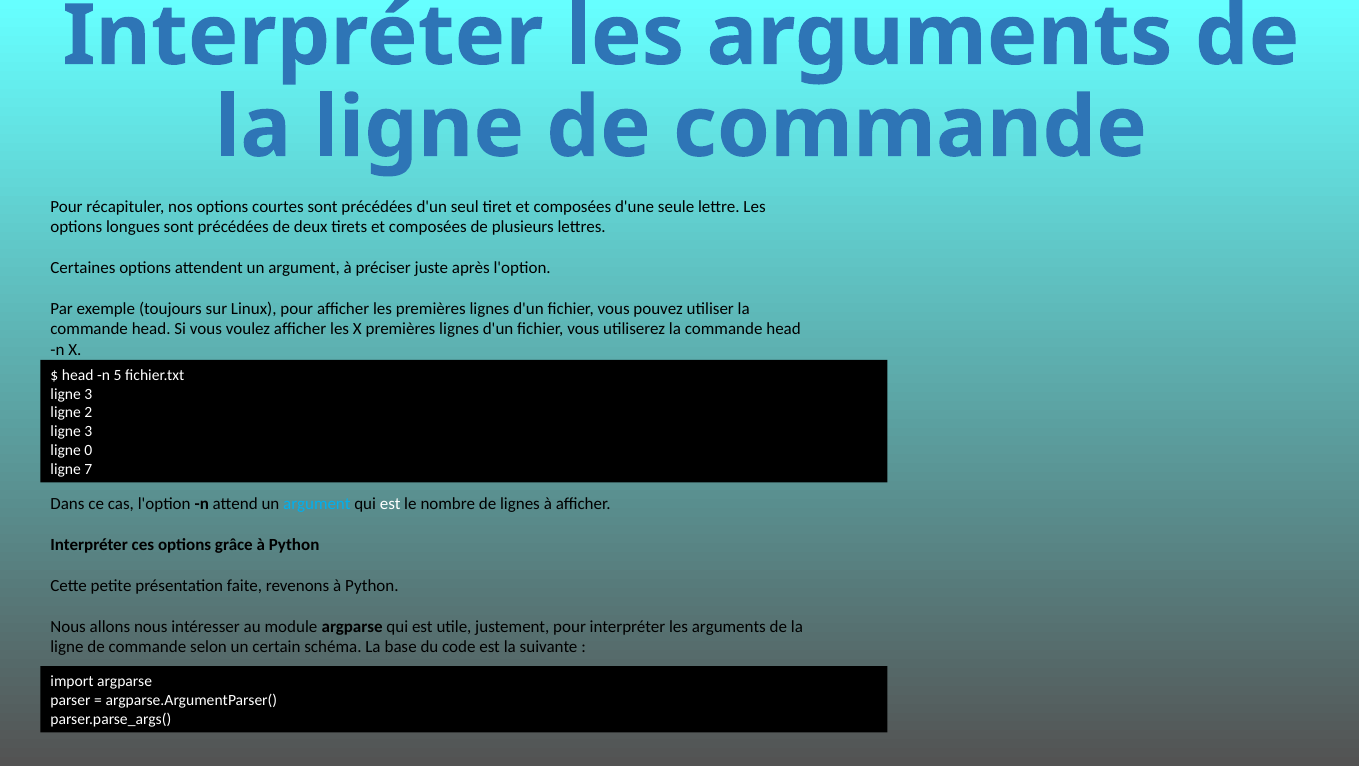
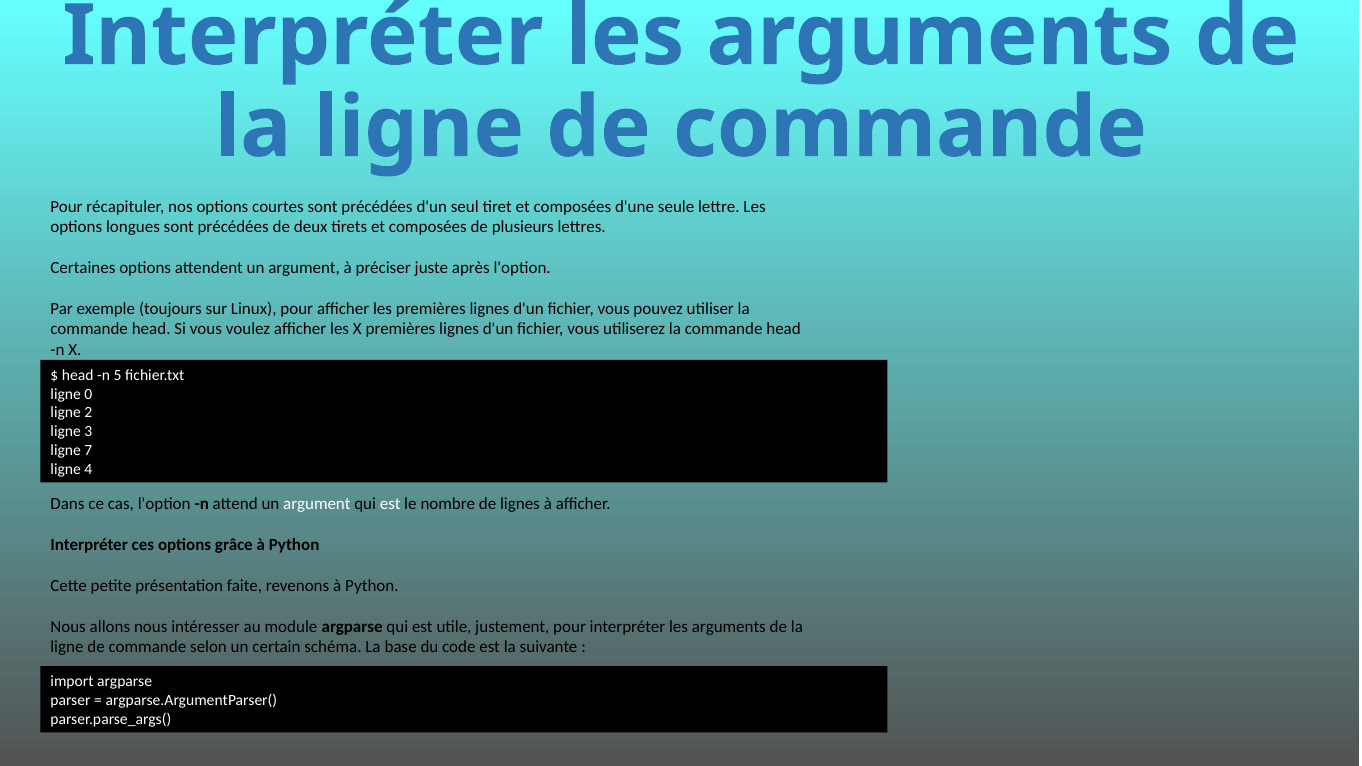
3 at (88, 394): 3 -> 0
0: 0 -> 7
7: 7 -> 4
argument at (317, 504) colour: light blue -> white
